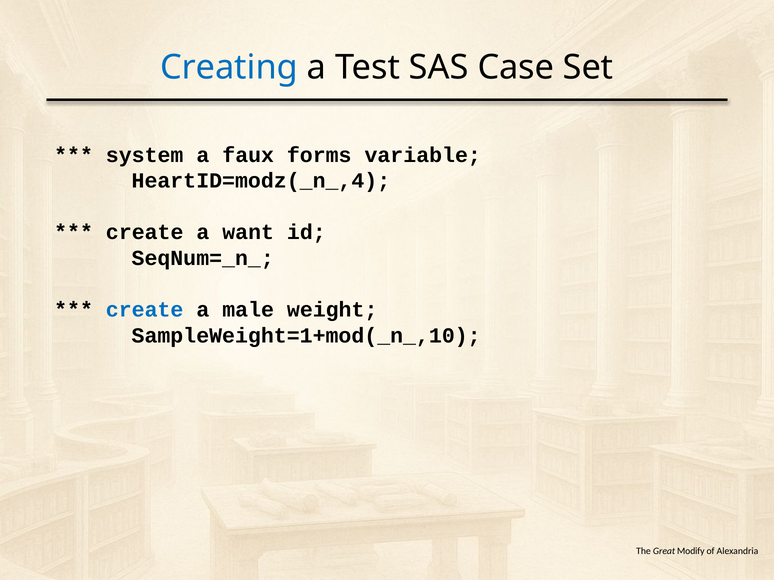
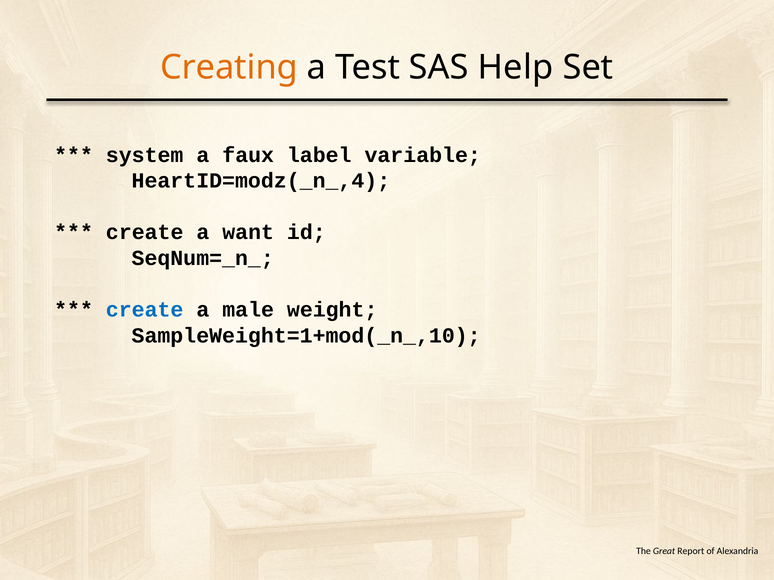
Creating colour: blue -> orange
Case: Case -> Help
forms: forms -> label
Modify: Modify -> Report
